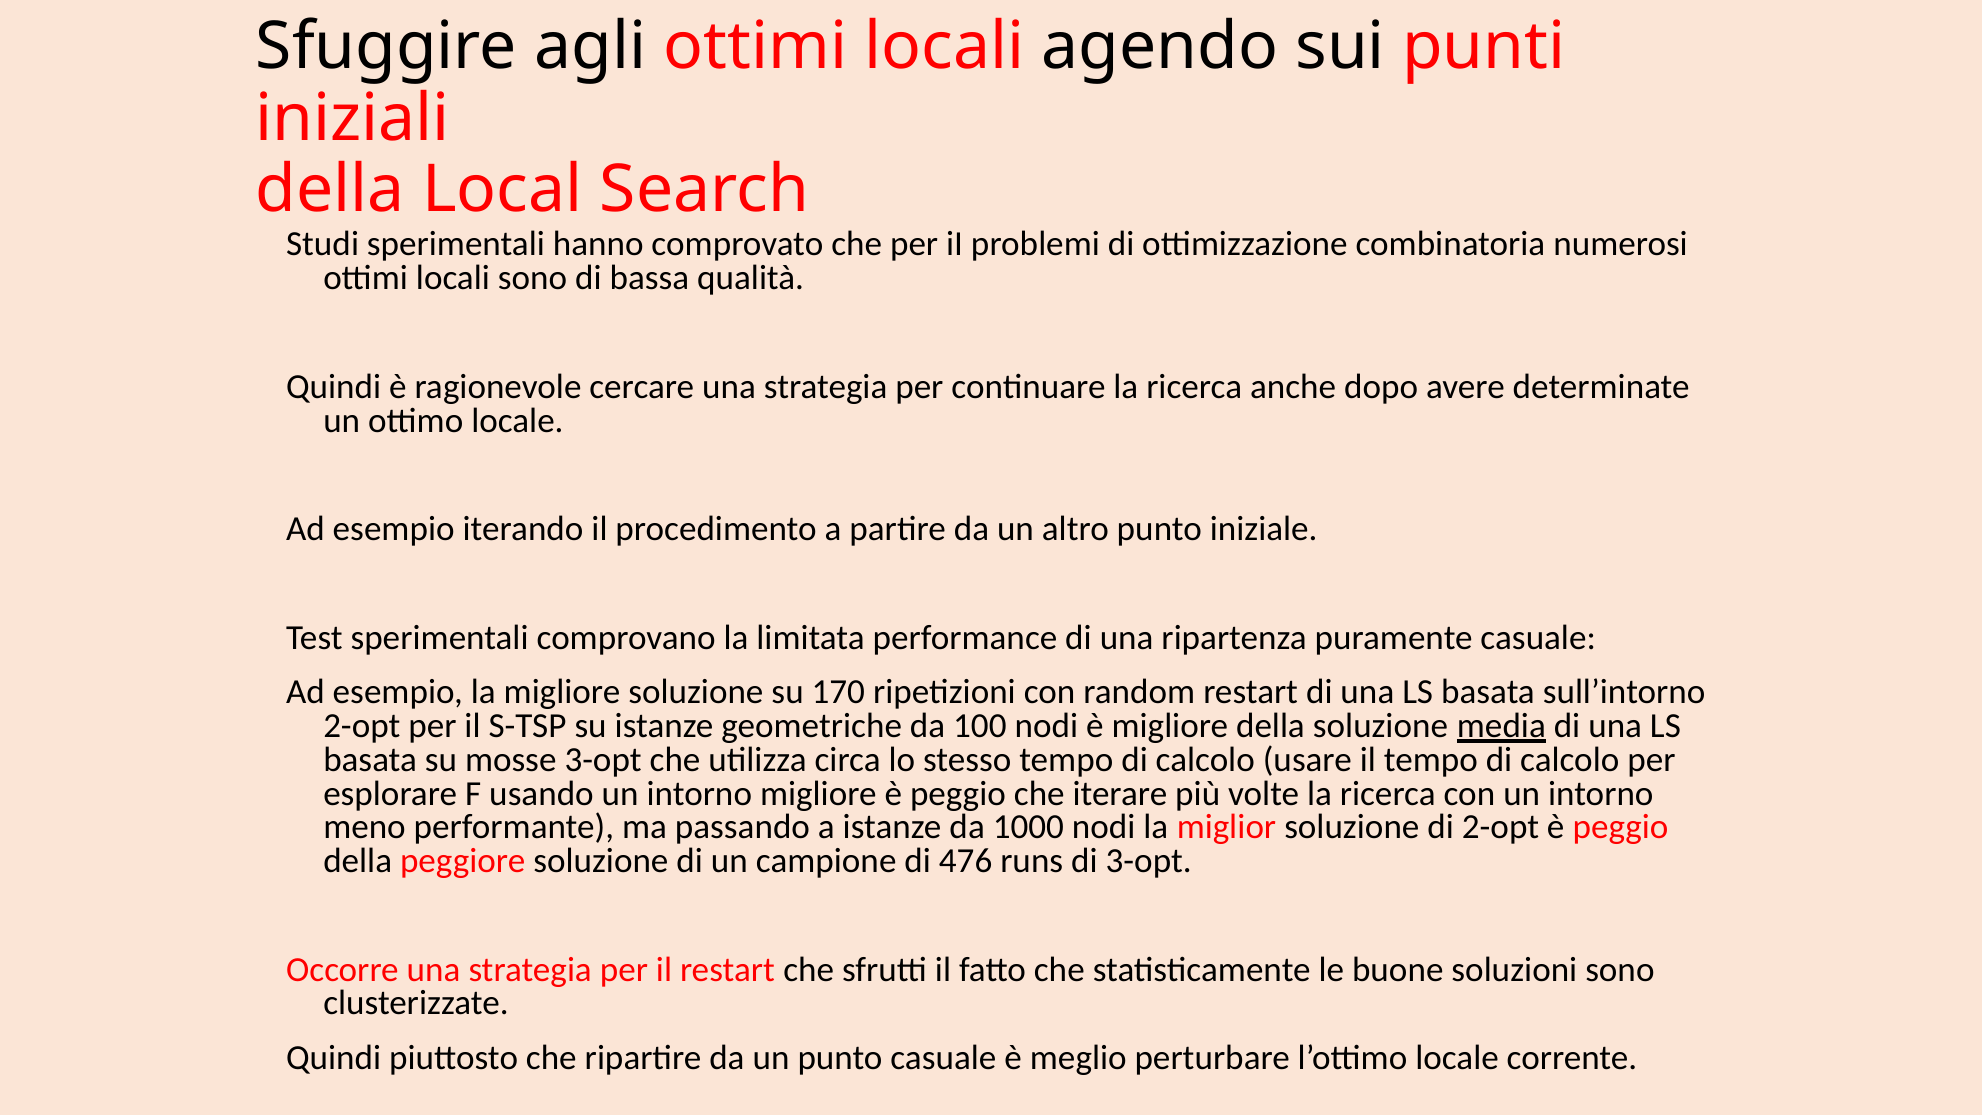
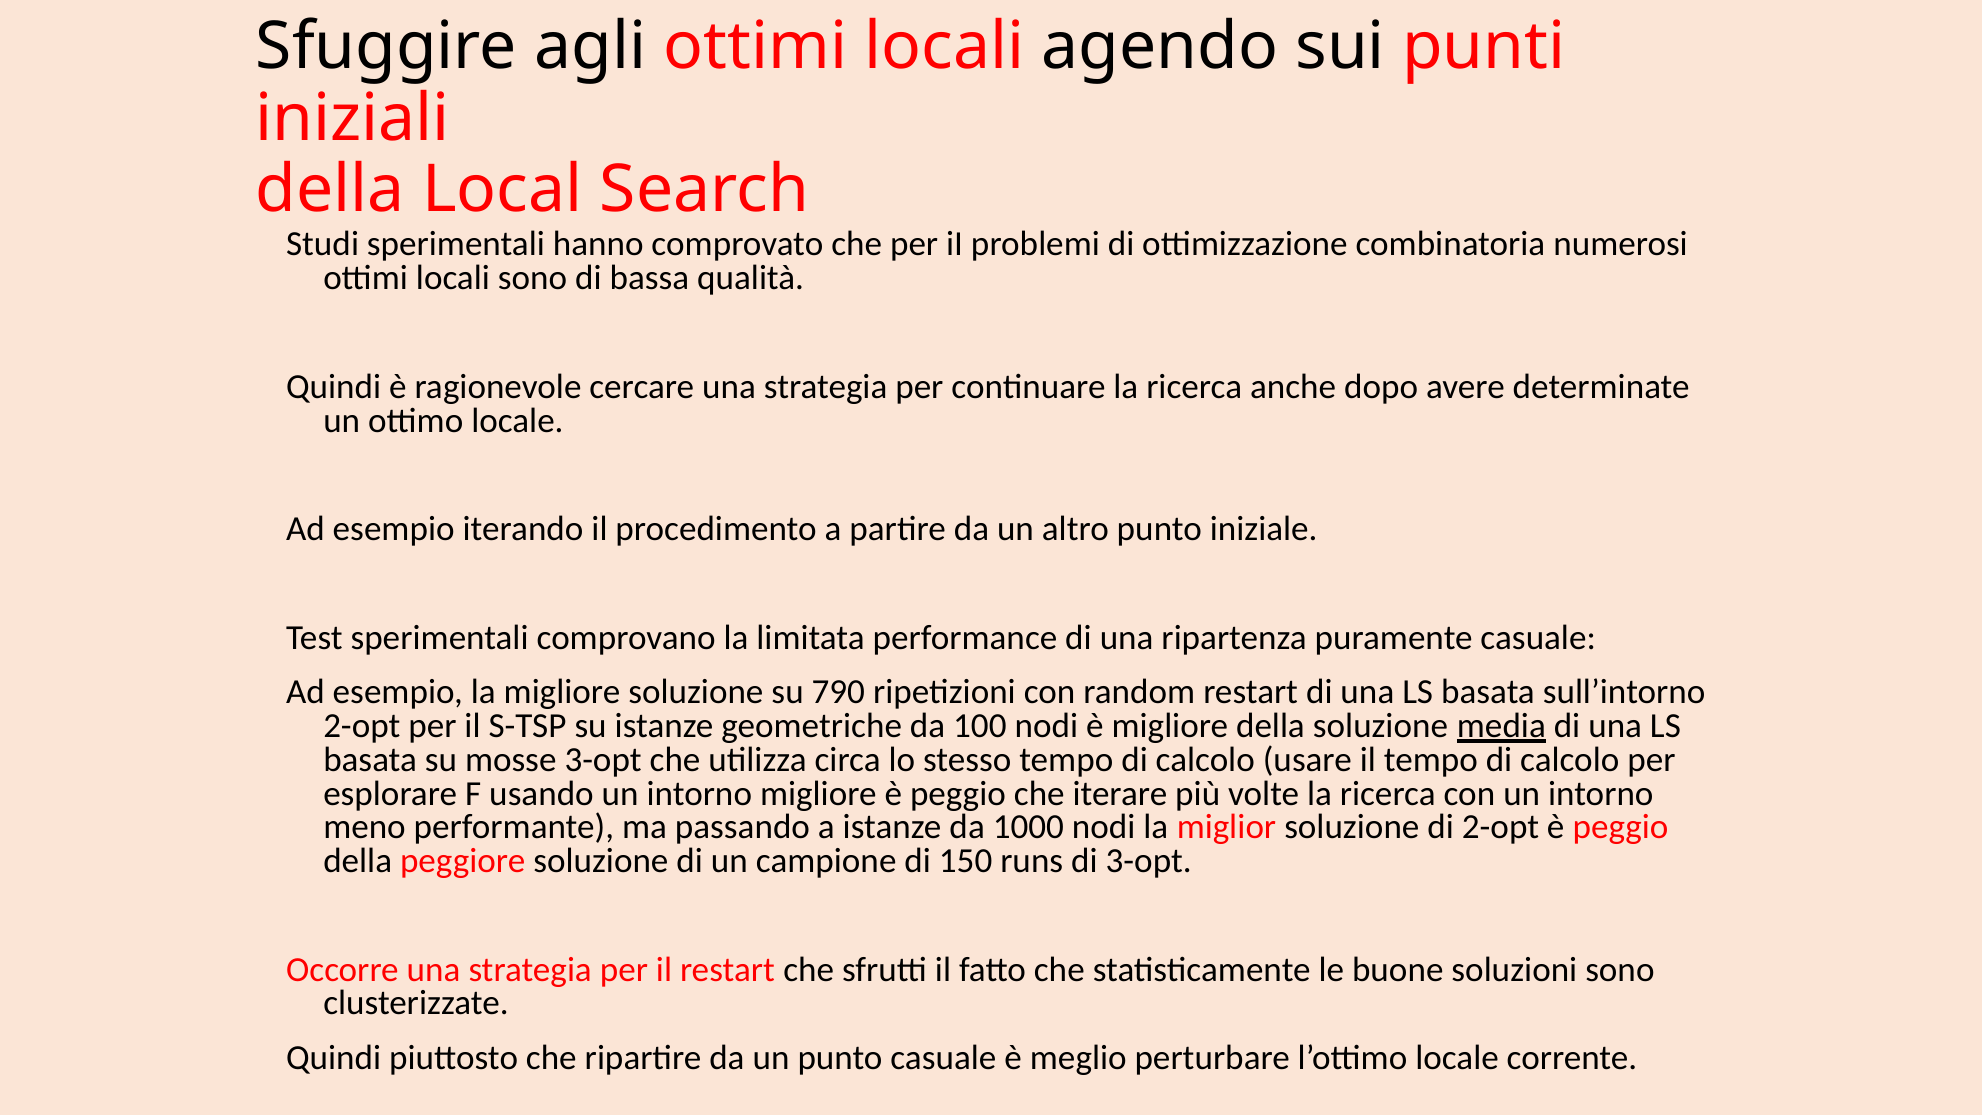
170: 170 -> 790
476: 476 -> 150
